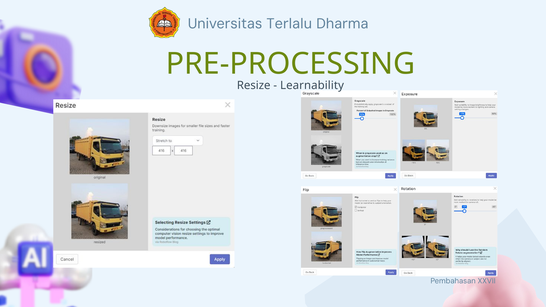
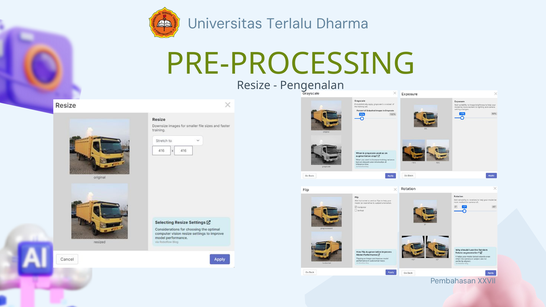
Learnability: Learnability -> Pengenalan
